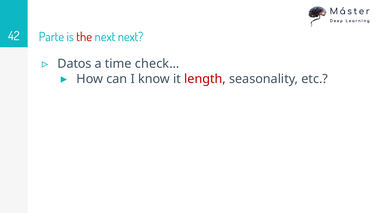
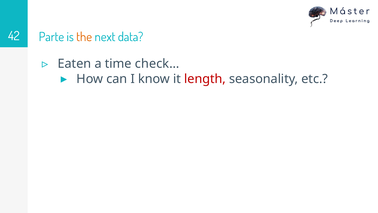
the colour: red -> orange
next next: next -> data
Datos: Datos -> Eaten
